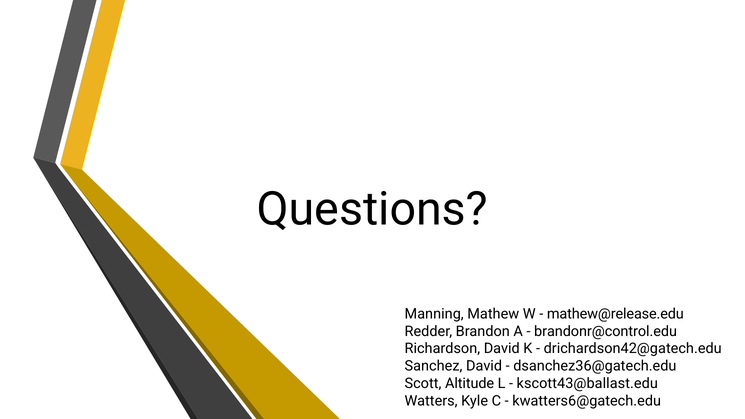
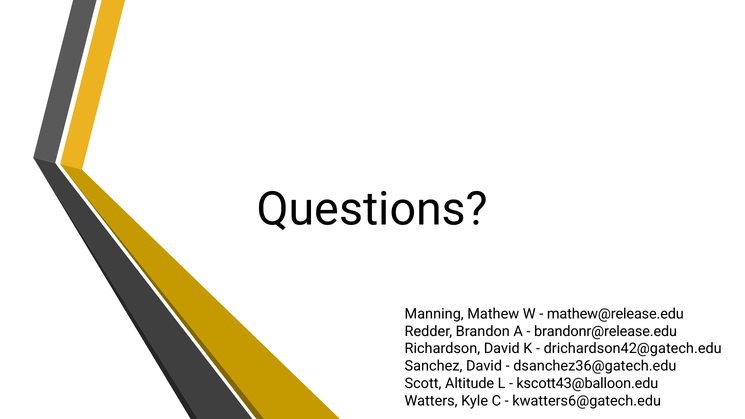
brandonr@control.edu: brandonr@control.edu -> brandonr@release.edu
kscott43@ballast.edu: kscott43@ballast.edu -> kscott43@balloon.edu
